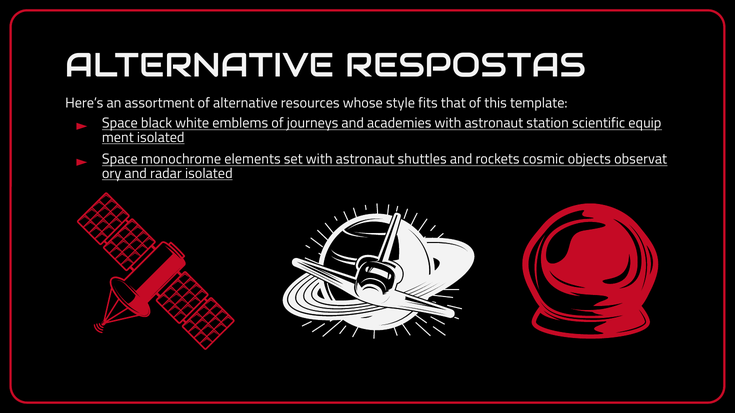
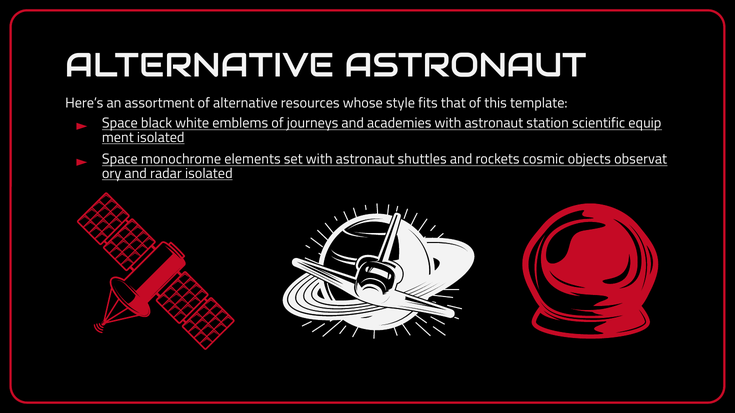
ALTERNATIVE RESPOSTAS: RESPOSTAS -> ASTRONAUT
